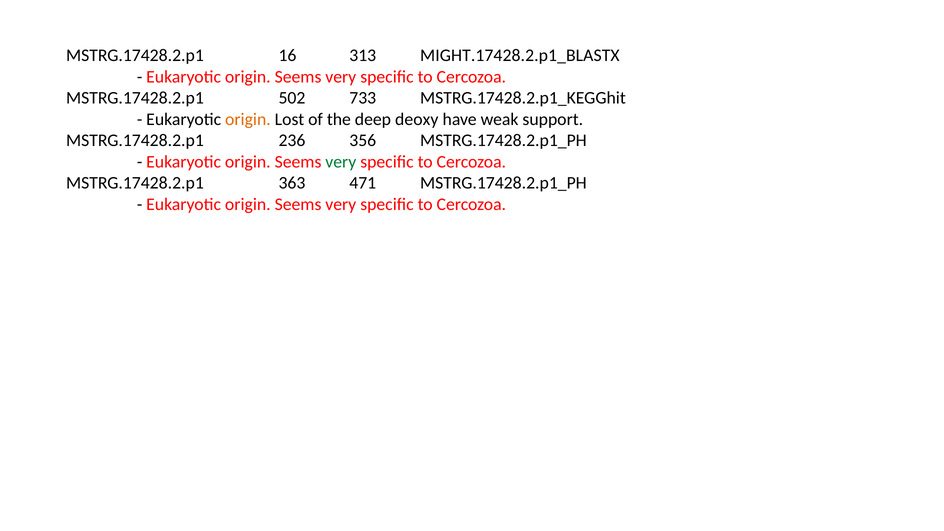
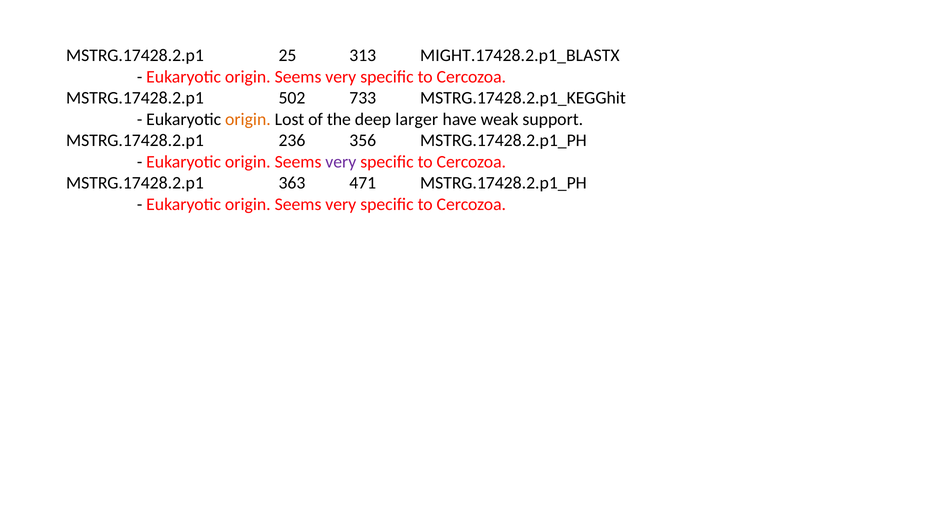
16: 16 -> 25
deoxy: deoxy -> larger
very at (341, 162) colour: green -> purple
